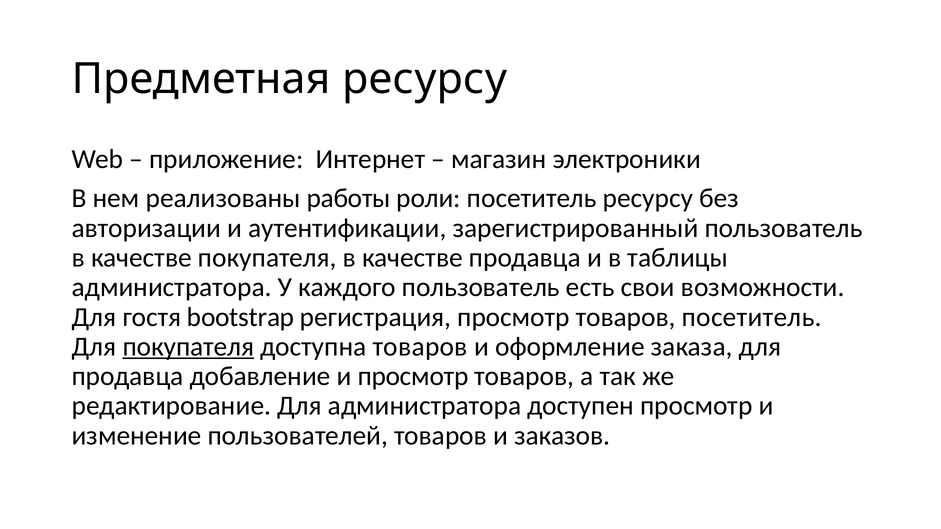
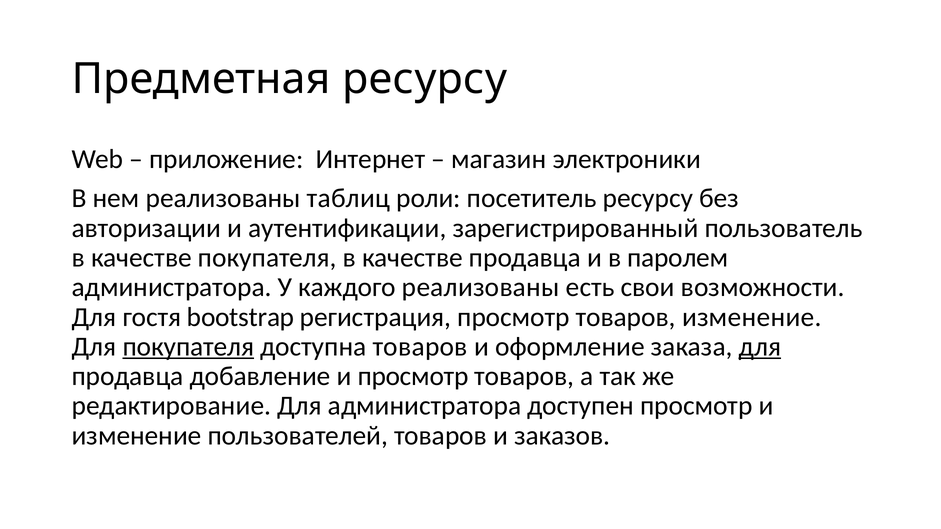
работы: работы -> таблиц
таблицы: таблицы -> паролем
каждого пользователь: пользователь -> реализованы
товаров посетитель: посетитель -> изменение
для at (760, 347) underline: none -> present
